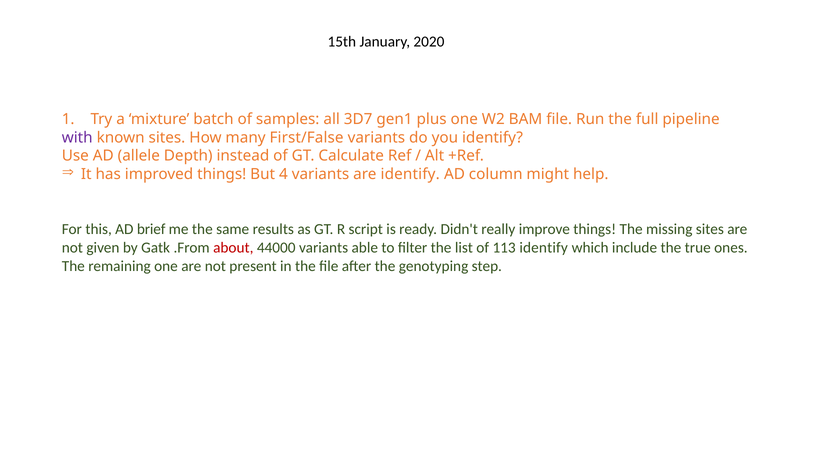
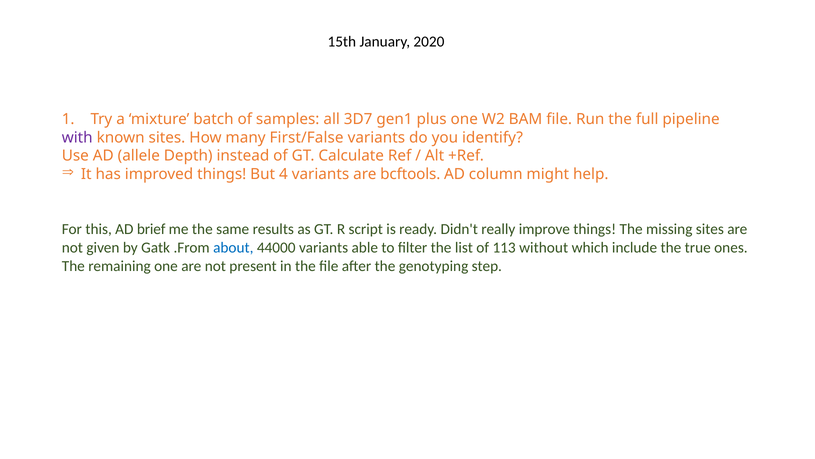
are identify: identify -> bcftools
about colour: red -> blue
113 identify: identify -> without
